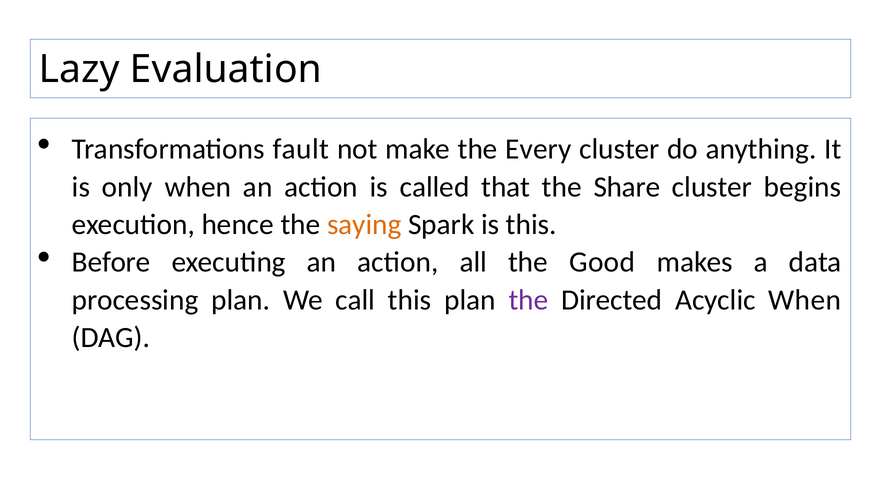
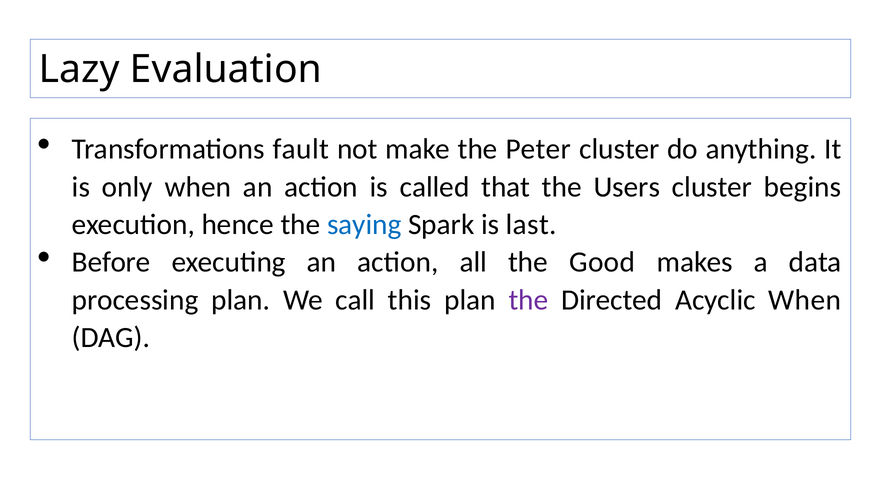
Every: Every -> Peter
Share: Share -> Users
saying colour: orange -> blue
is this: this -> last
